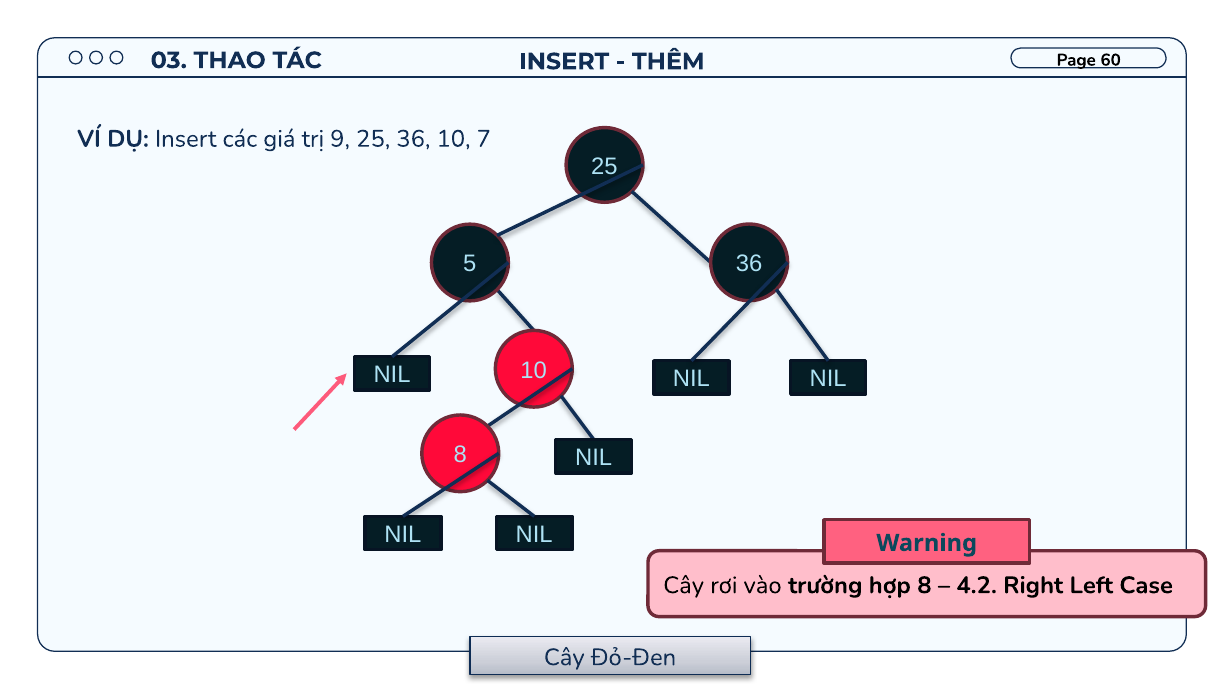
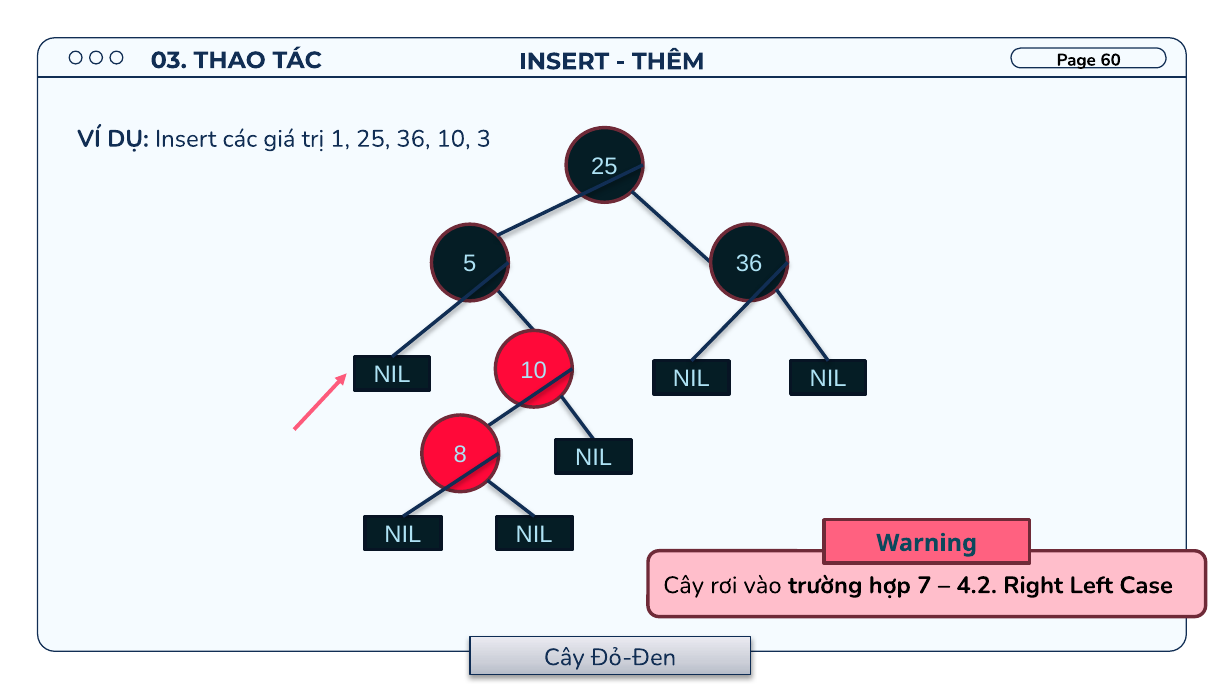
9: 9 -> 1
7: 7 -> 3
hợp 8: 8 -> 7
